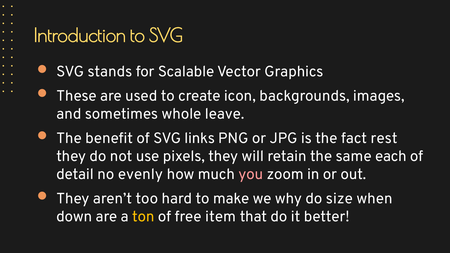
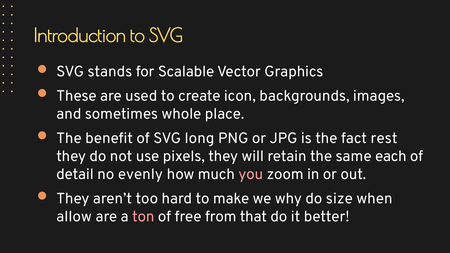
leave: leave -> place
links: links -> long
down: down -> allow
ton colour: yellow -> pink
item: item -> from
